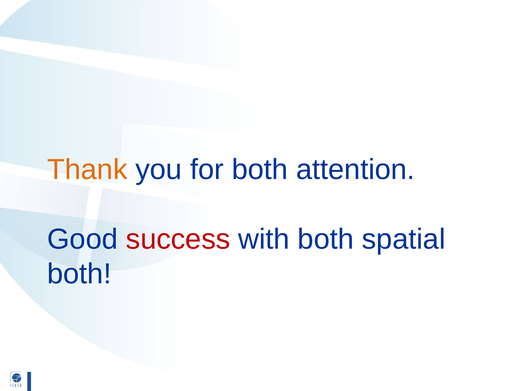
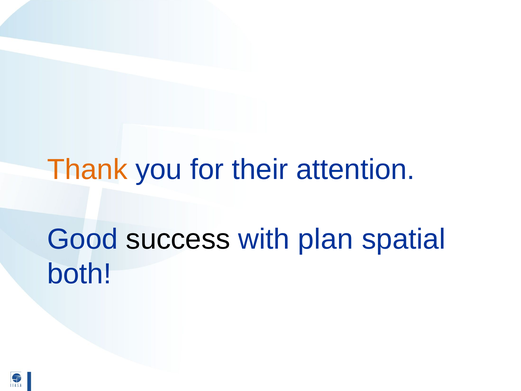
for both: both -> their
success colour: red -> black
with both: both -> plan
